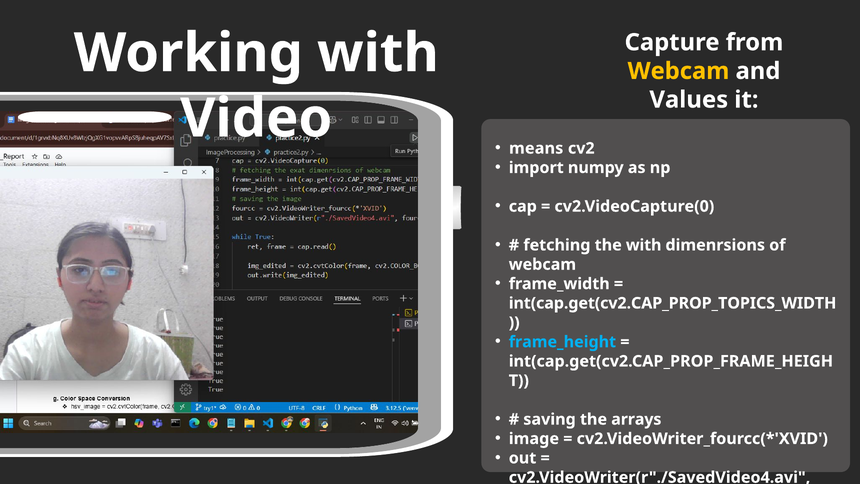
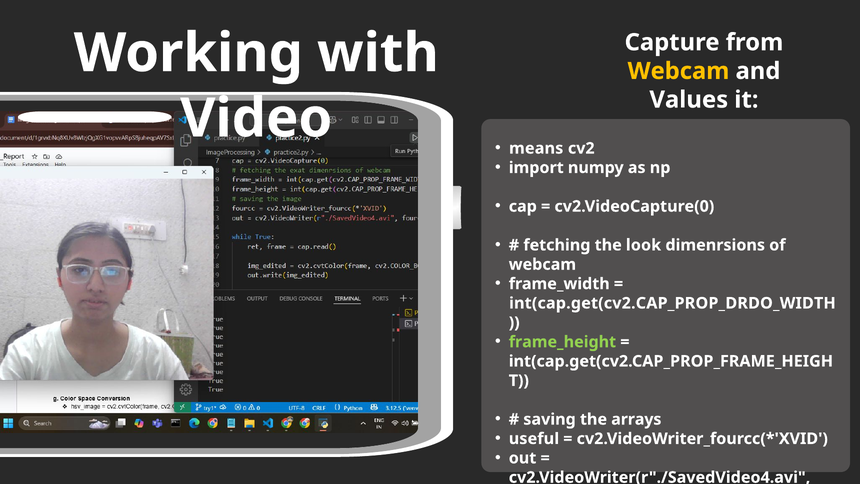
the with: with -> look
int(cap.get(cv2.CAP_PROP_TOPICS_WIDTH: int(cap.get(cv2.CAP_PROP_TOPICS_WIDTH -> int(cap.get(cv2.CAP_PROP_DRDO_WIDTH
frame_height at (562, 342) colour: light blue -> light green
image: image -> useful
